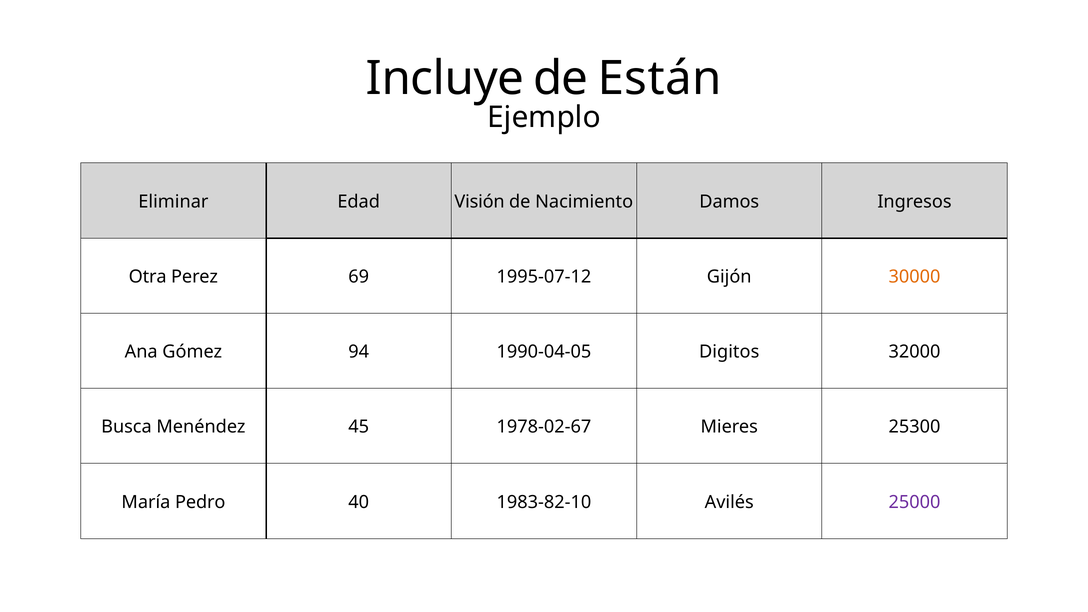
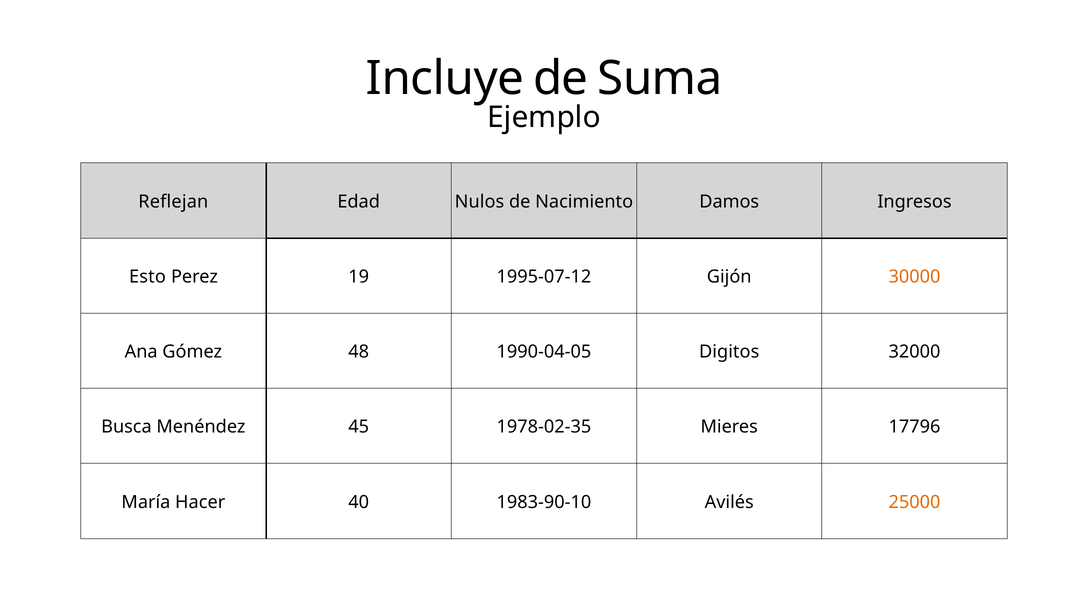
Están: Están -> Suma
Eliminar: Eliminar -> Reflejan
Visión: Visión -> Nulos
Otra: Otra -> Esto
69: 69 -> 19
94: 94 -> 48
1978-02-67: 1978-02-67 -> 1978-02-35
25300: 25300 -> 17796
Pedro: Pedro -> Hacer
1983-82-10: 1983-82-10 -> 1983-90-10
25000 colour: purple -> orange
